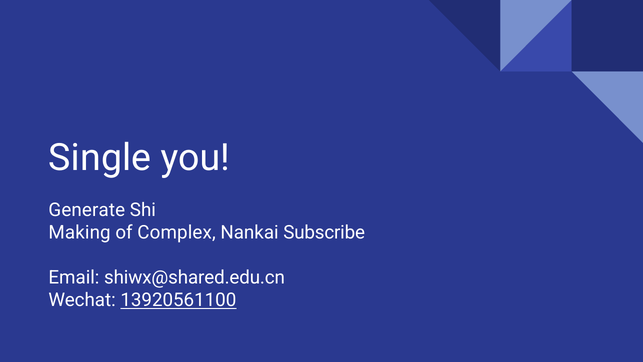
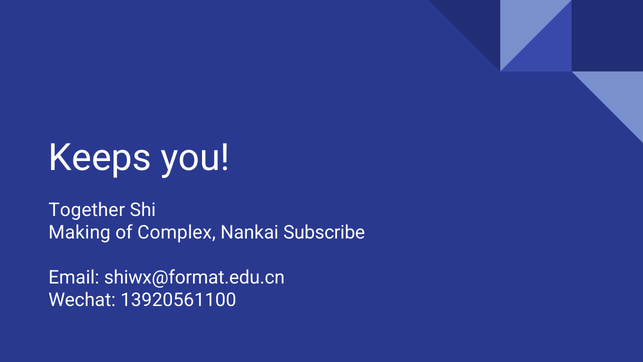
Single: Single -> Keeps
Generate: Generate -> Together
shiwx@shared.edu.cn: shiwx@shared.edu.cn -> shiwx@format.edu.cn
13920561100 underline: present -> none
